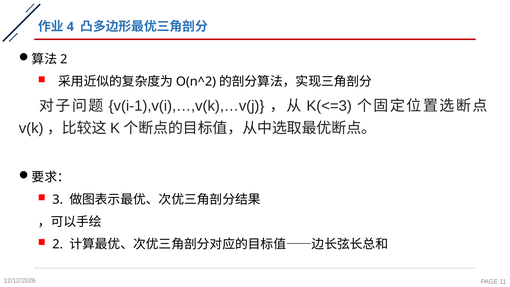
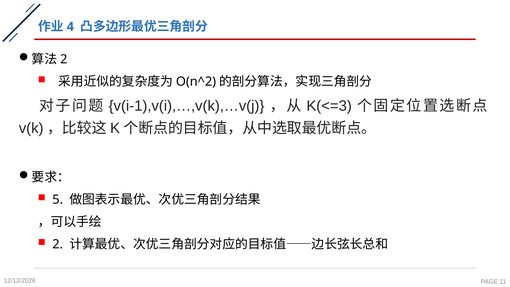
3: 3 -> 5
